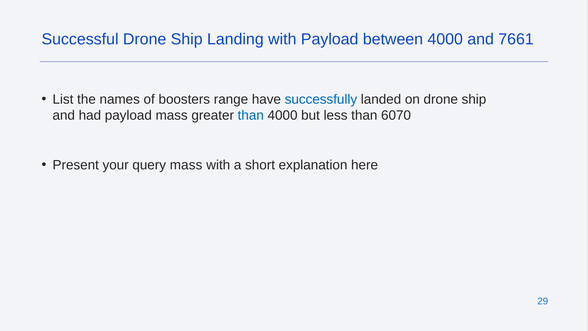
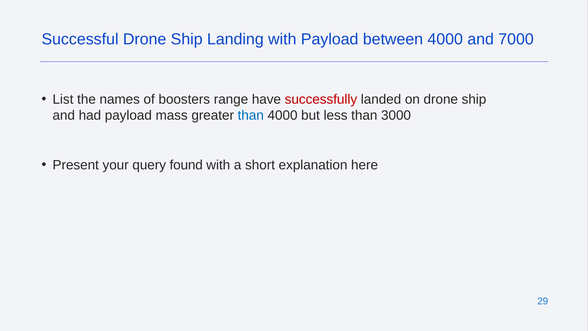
7661: 7661 -> 7000
successfully colour: blue -> red
6070: 6070 -> 3000
query mass: mass -> found
